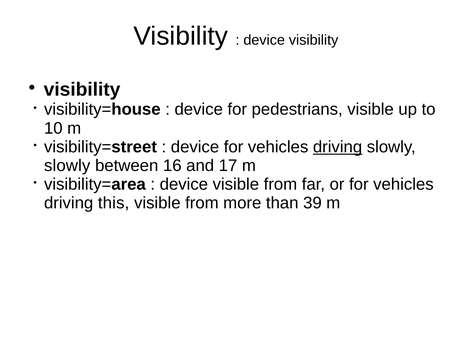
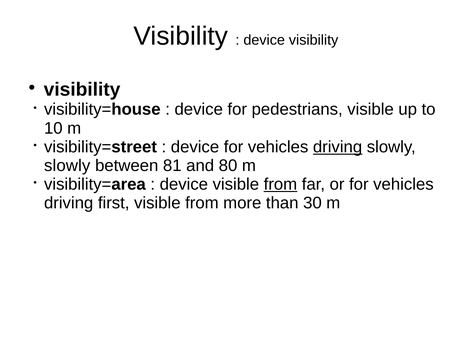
16: 16 -> 81
17: 17 -> 80
from at (280, 184) underline: none -> present
this: this -> first
39: 39 -> 30
